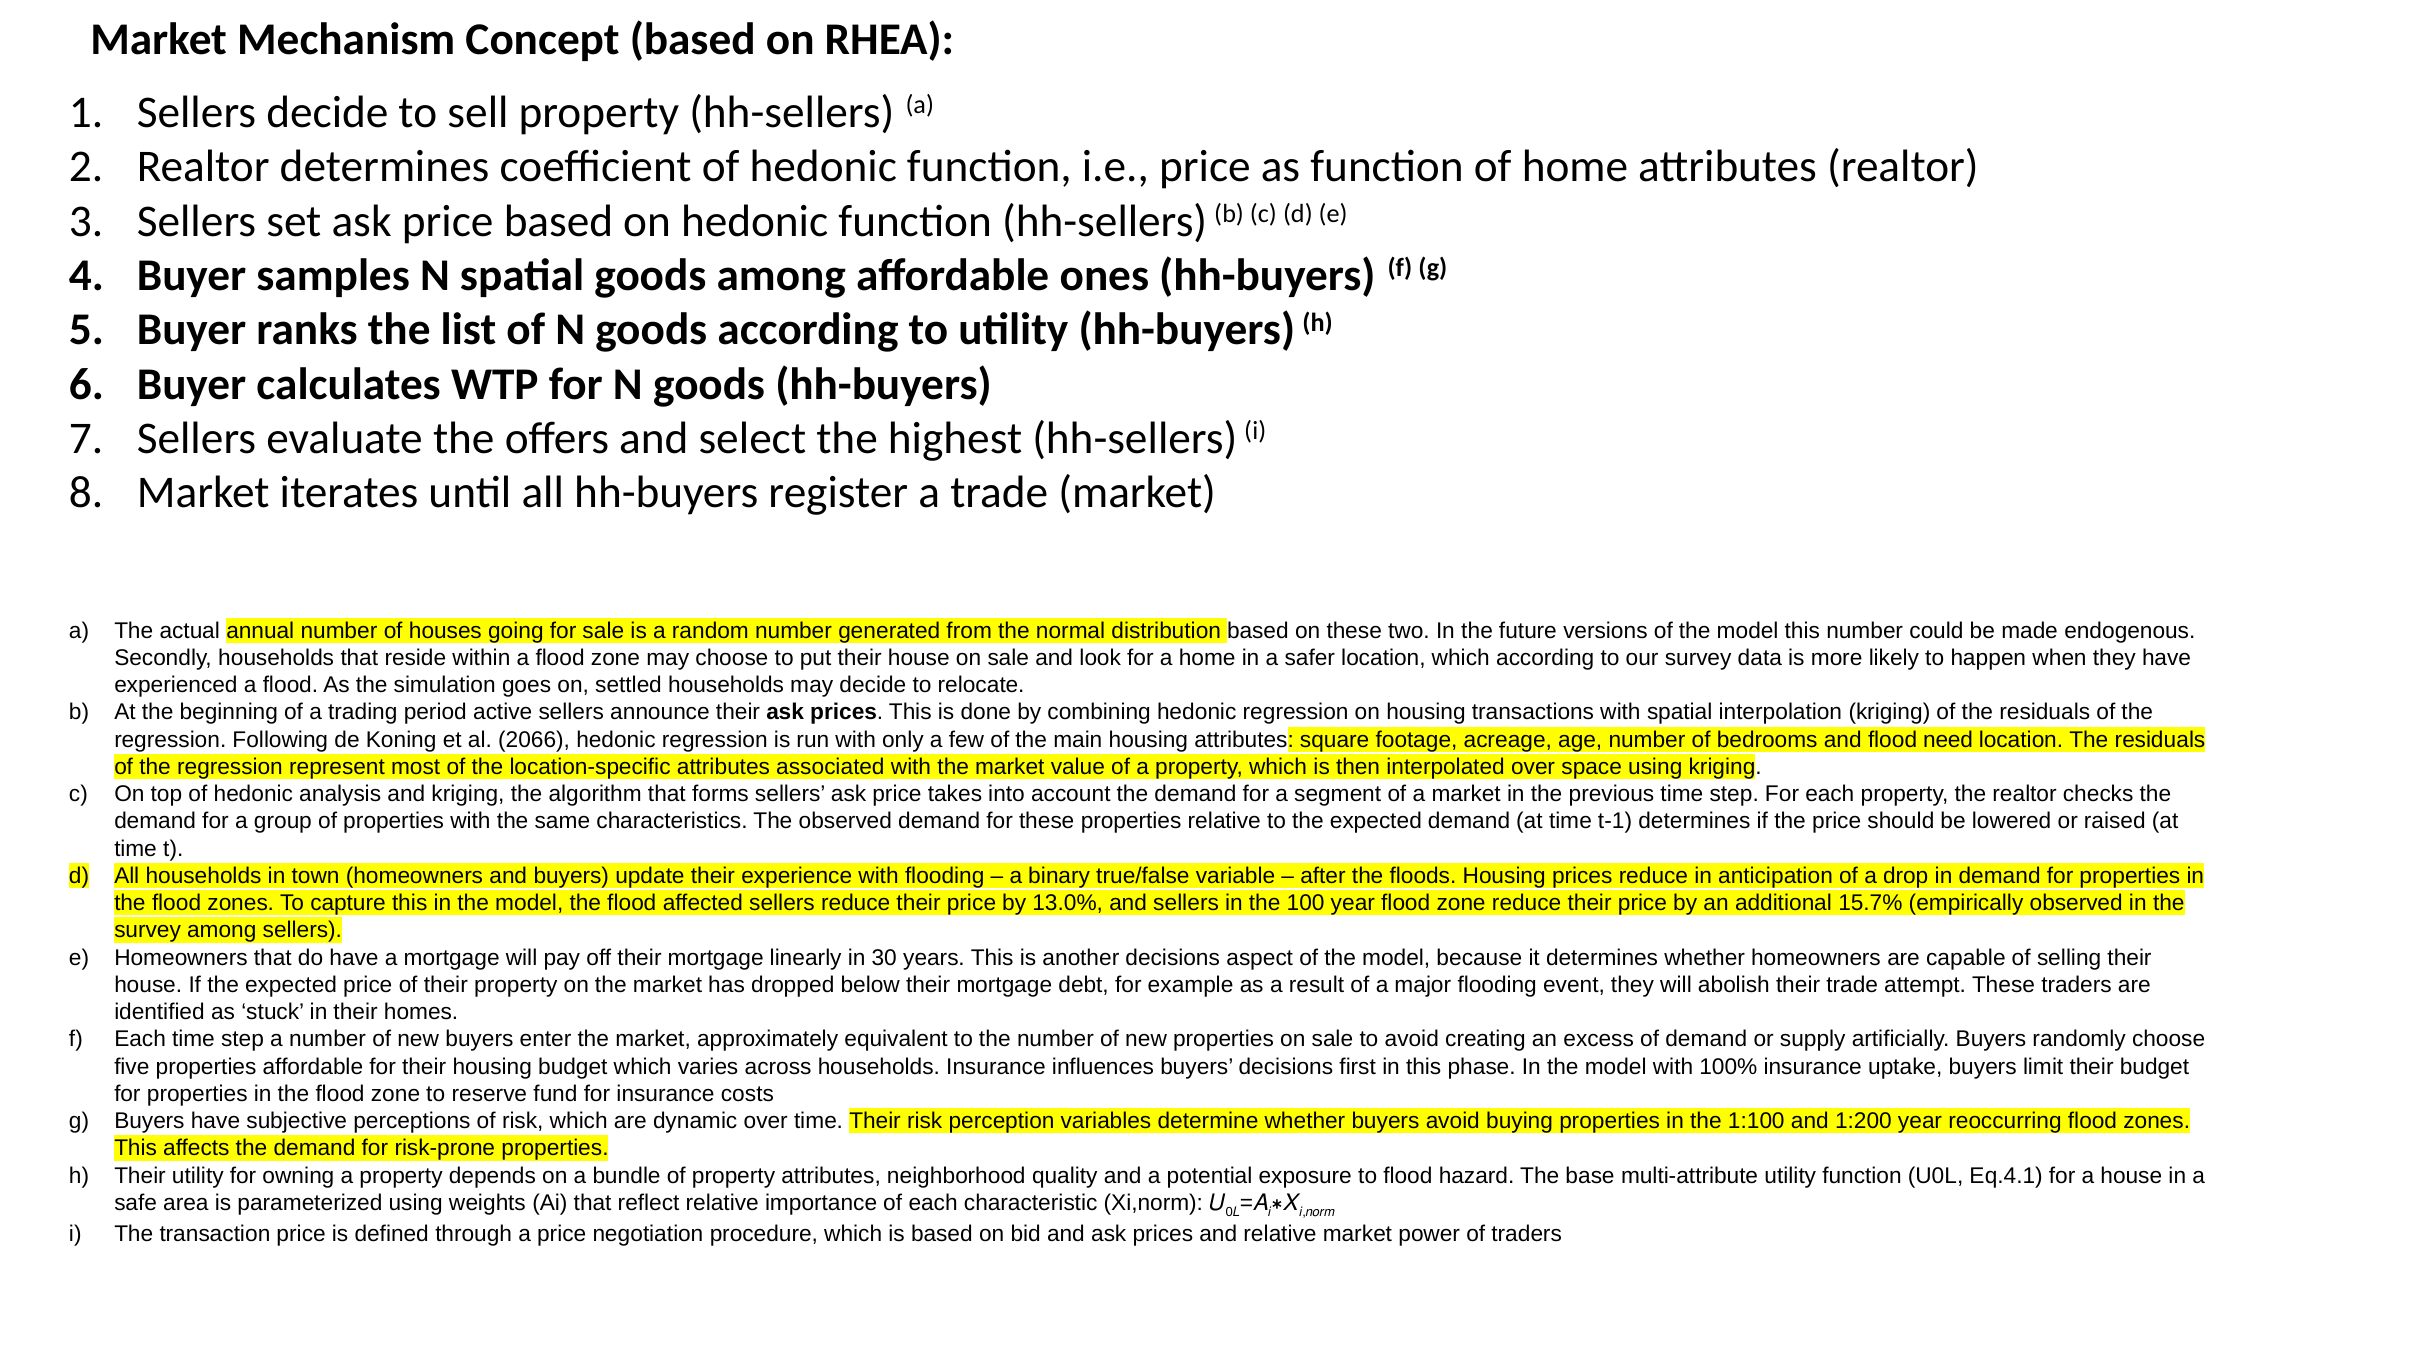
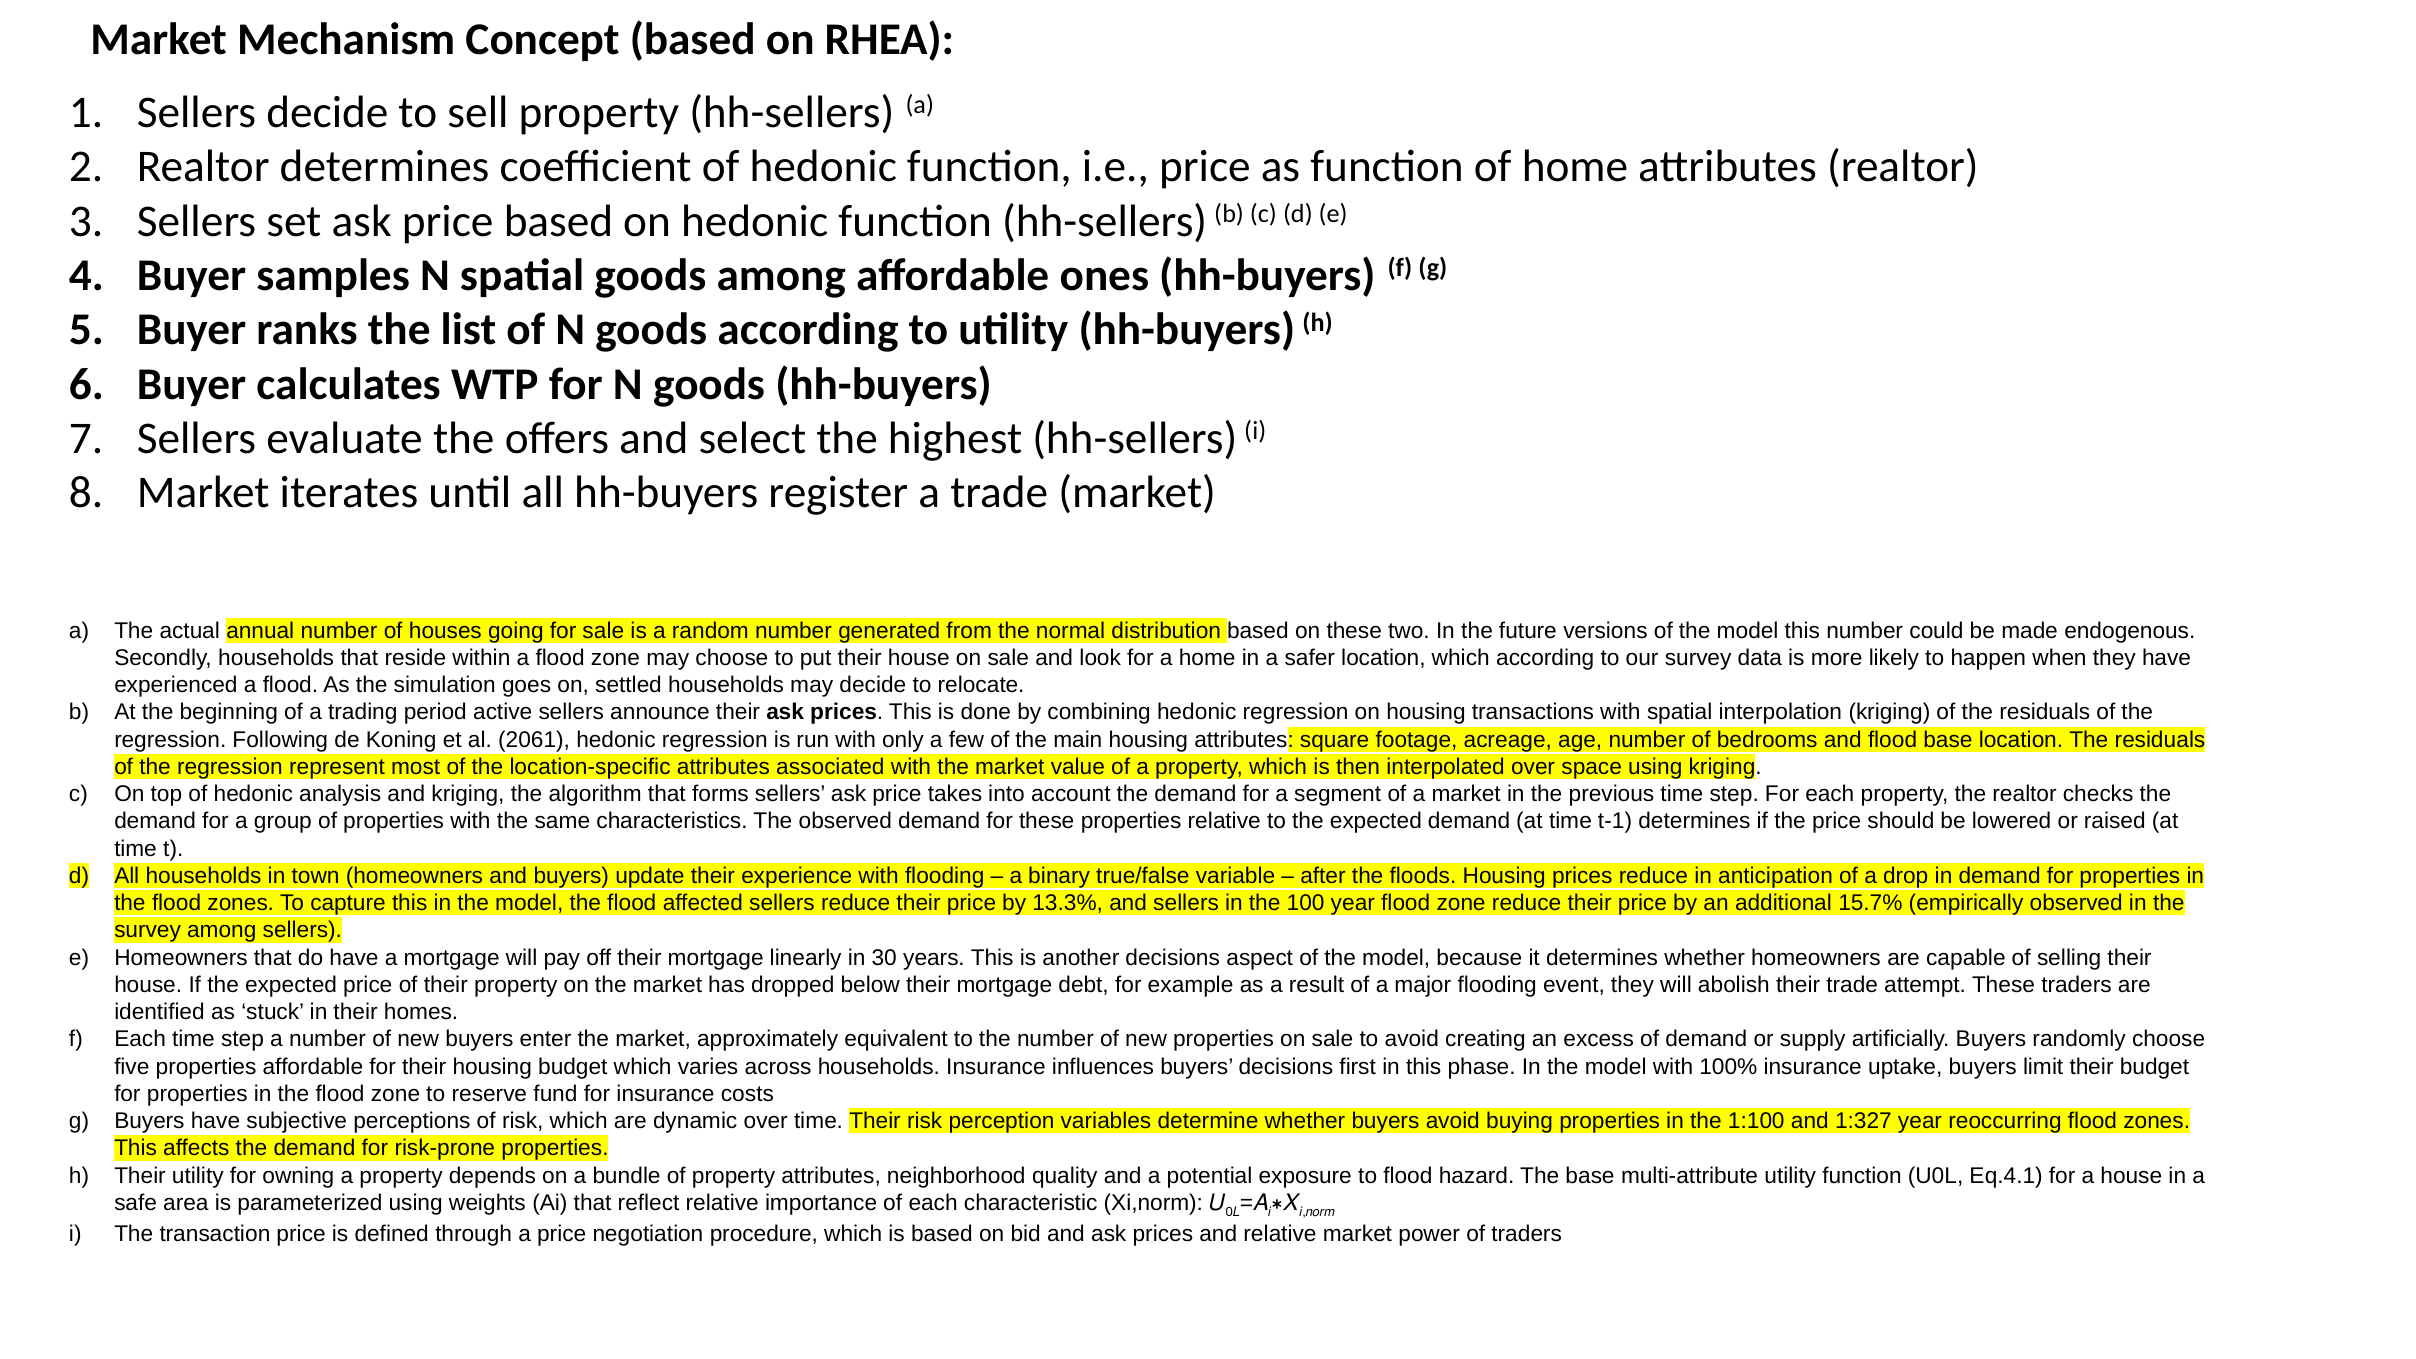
2066: 2066 -> 2061
flood need: need -> base
13.0%: 13.0% -> 13.3%
1:200: 1:200 -> 1:327
